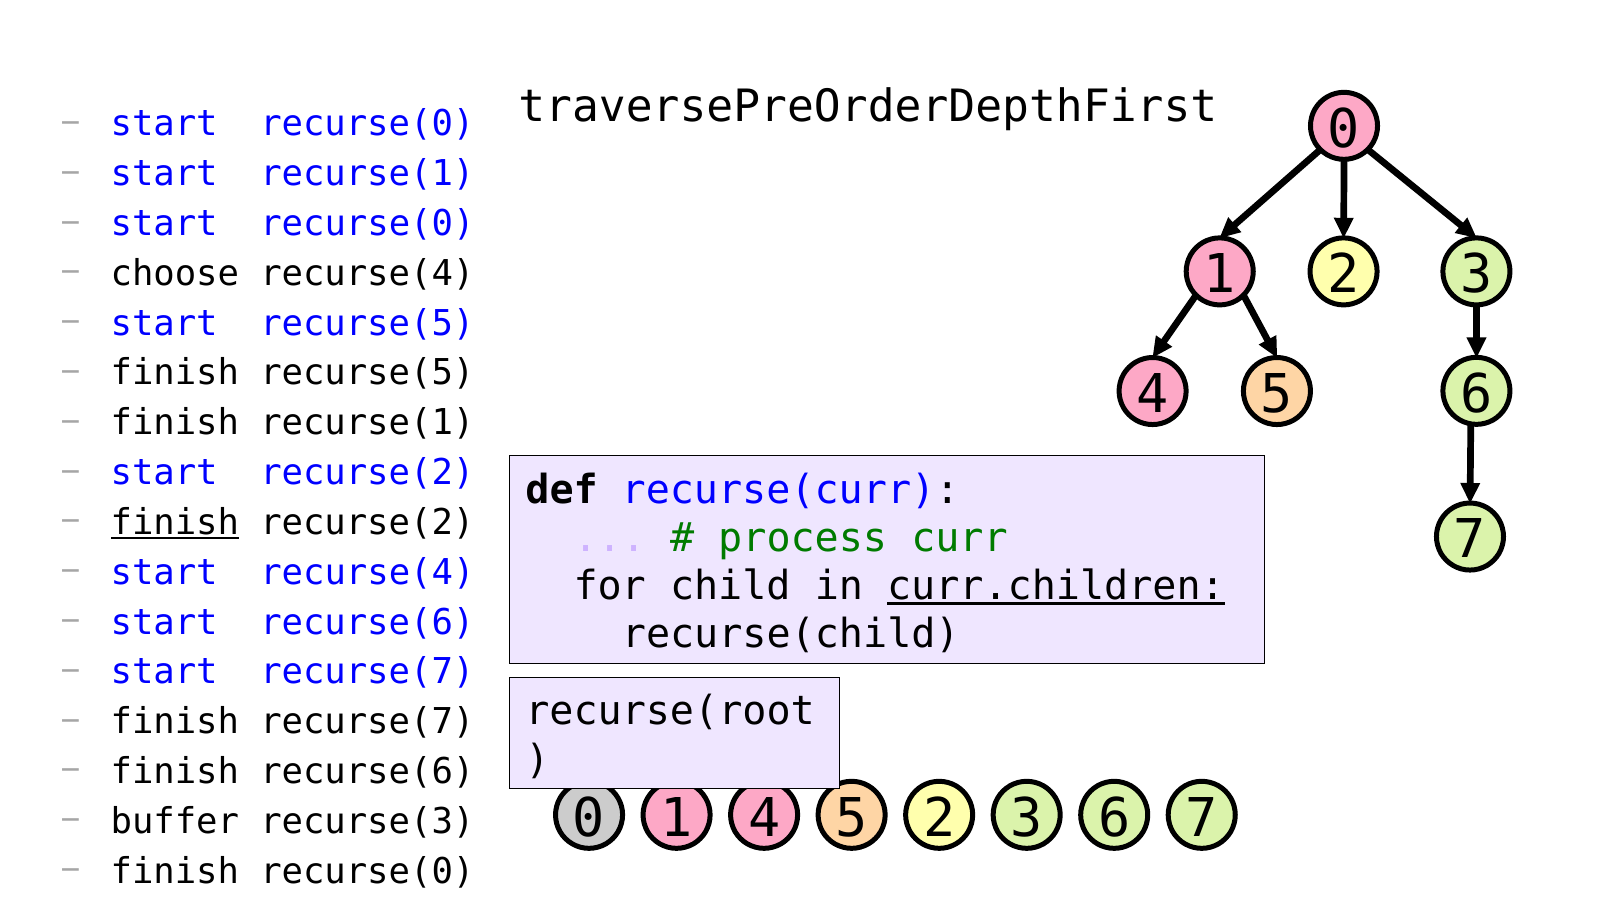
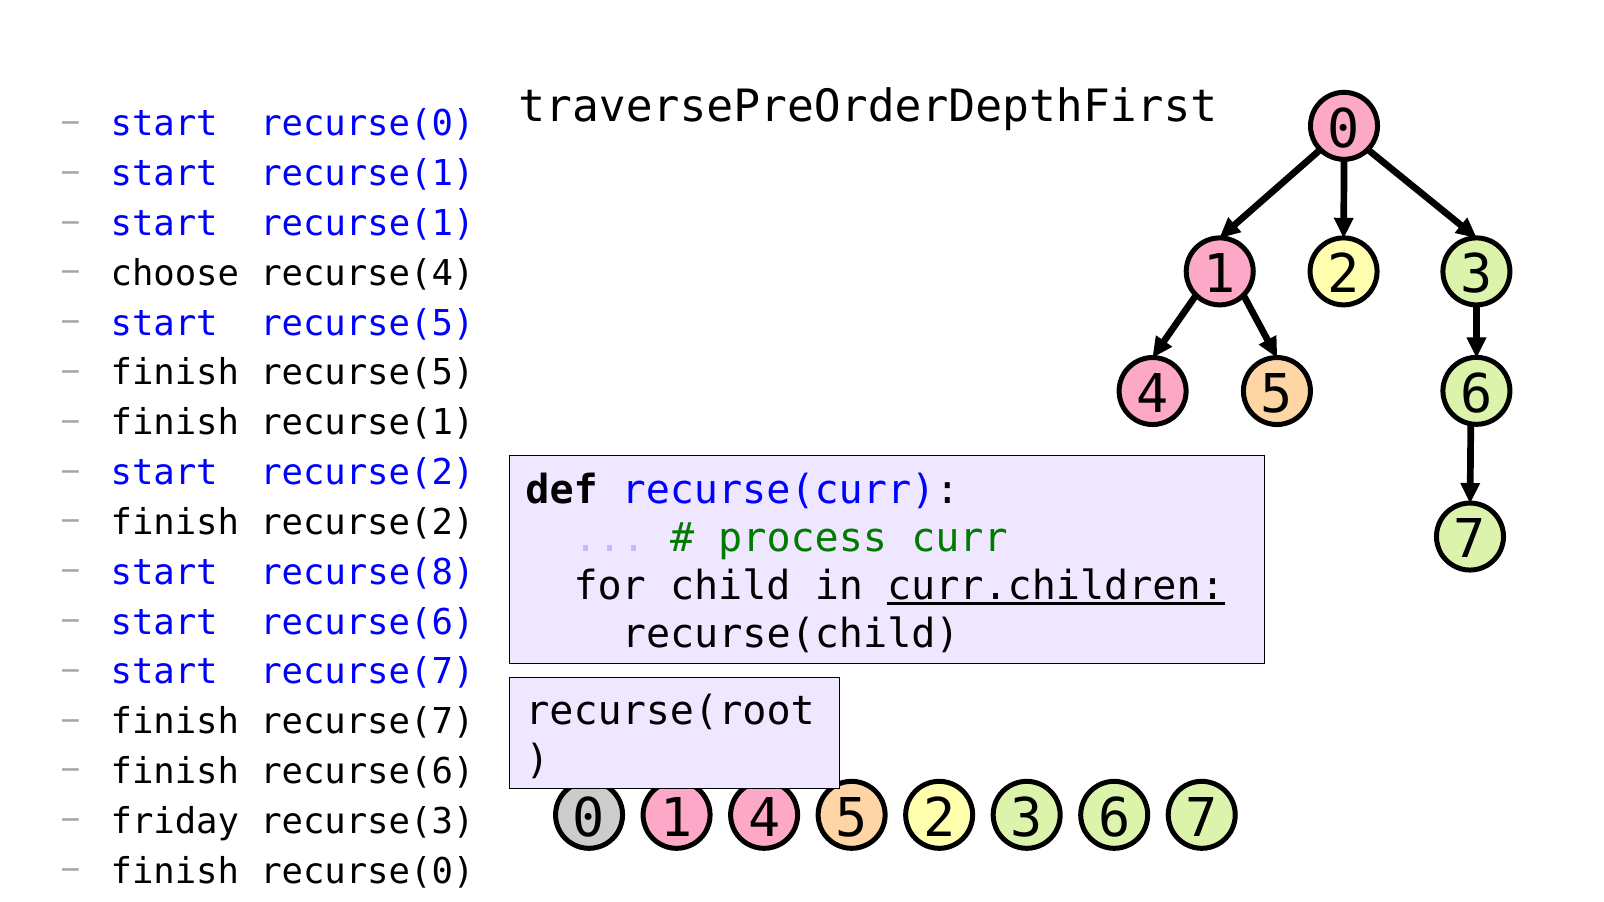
recurse(0 at (367, 224): recurse(0 -> recurse(1
finish at (175, 523) underline: present -> none
start recurse(4: recurse(4 -> recurse(8
buffer: buffer -> friday
